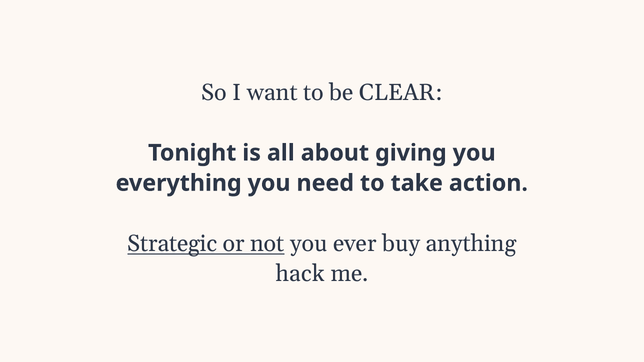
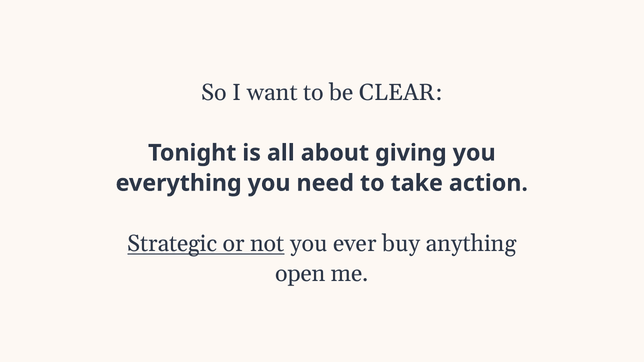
hack: hack -> open
